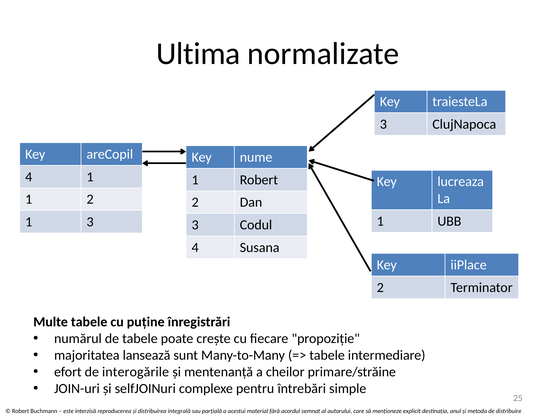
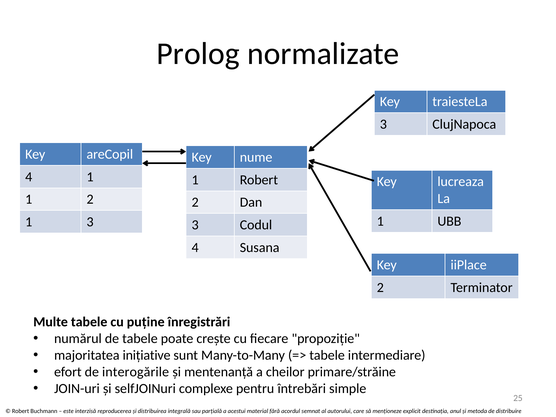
Ultima: Ultima -> Prolog
lansează: lansează -> inițiative
